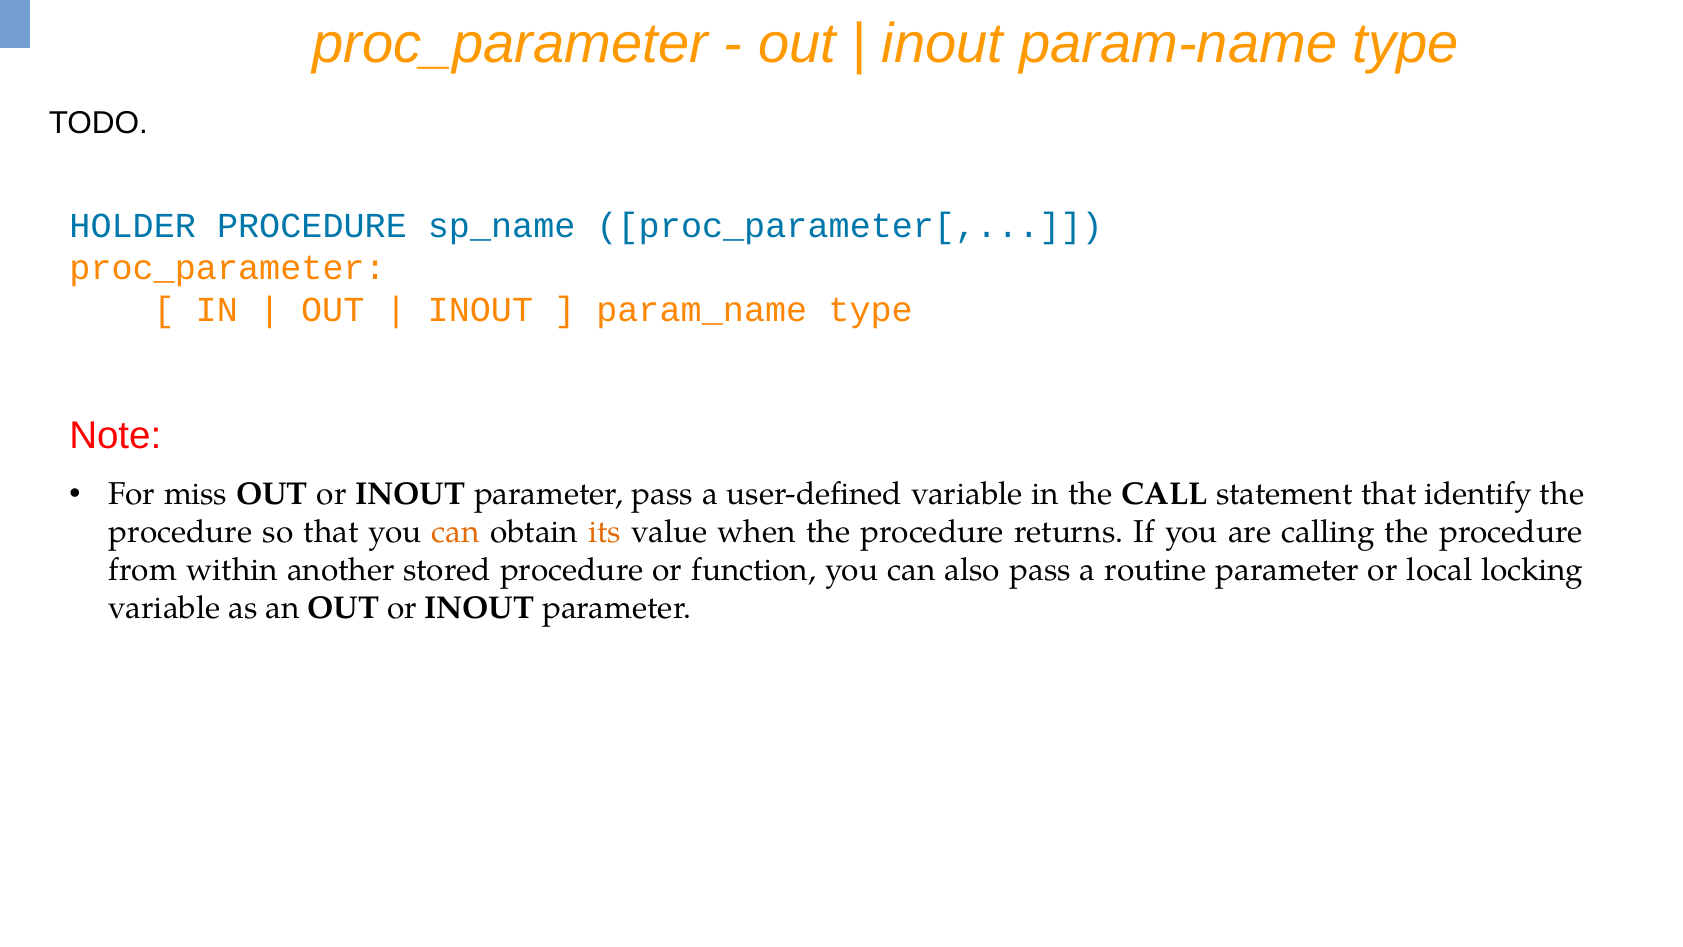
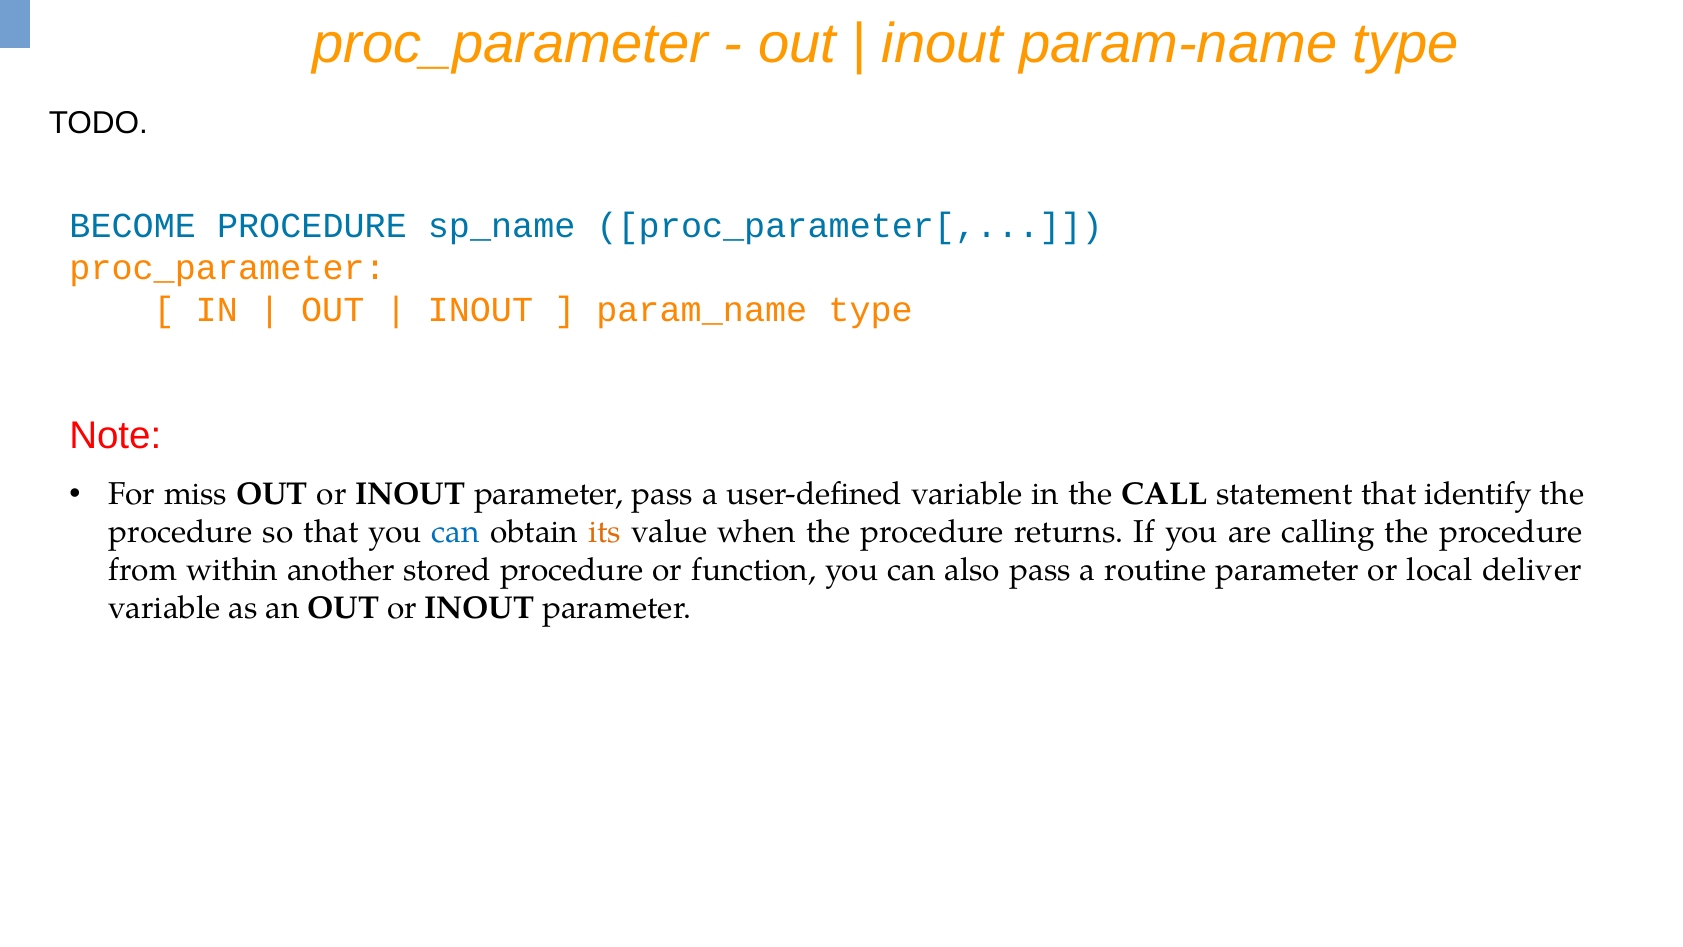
HOLDER: HOLDER -> BECOME
can at (456, 532) colour: orange -> blue
locking: locking -> deliver
